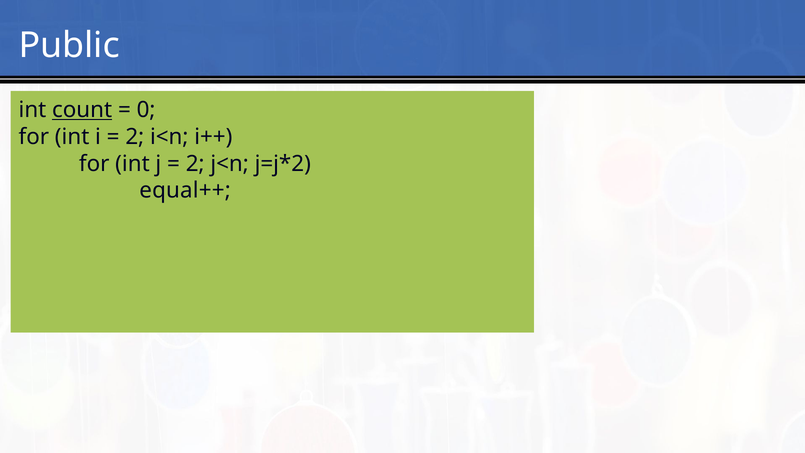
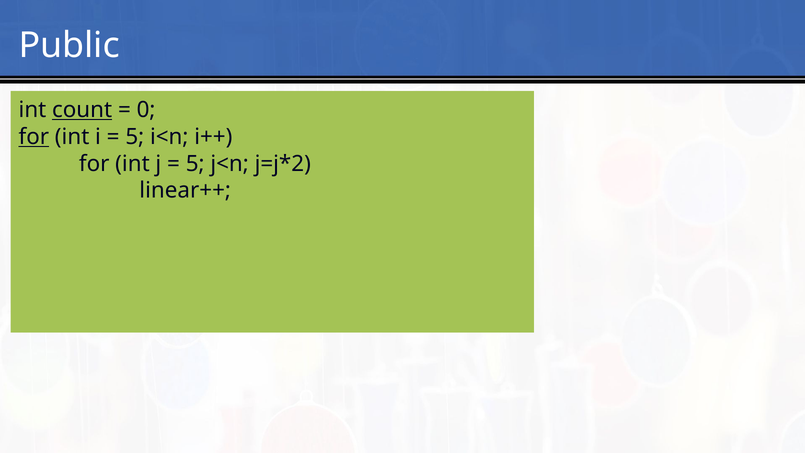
for at (34, 137) underline: none -> present
2 at (135, 137): 2 -> 5
2 at (195, 164): 2 -> 5
equal++: equal++ -> linear++
